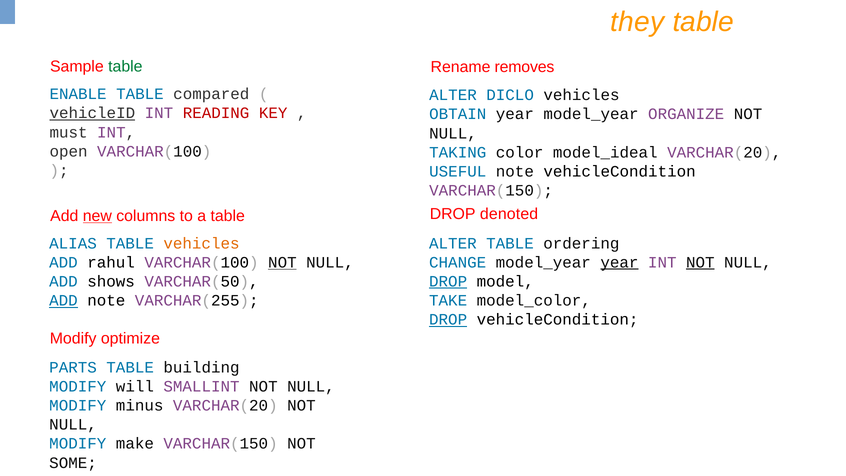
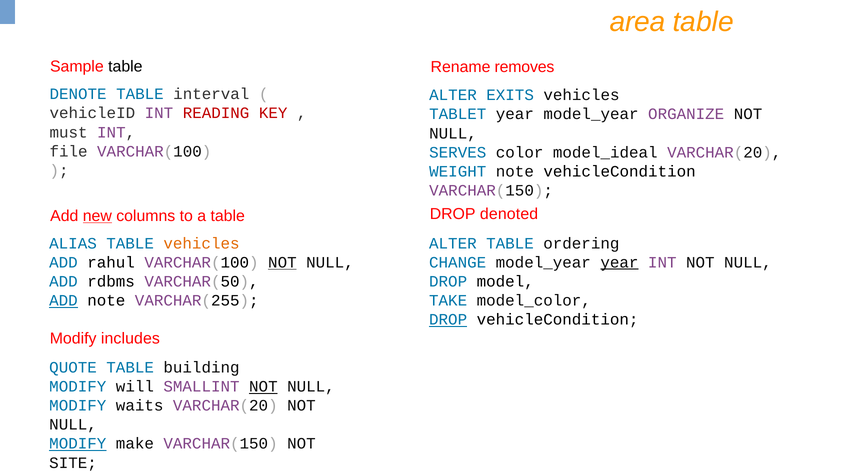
they: they -> area
table at (125, 67) colour: green -> black
ENABLE: ENABLE -> DENOTE
compared: compared -> interval
DICLO: DICLO -> EXITS
vehicleID underline: present -> none
OBTAIN: OBTAIN -> TABLET
open: open -> file
TAKING: TAKING -> SERVES
USEFUL: USEFUL -> WEIGHT
NOT at (700, 262) underline: present -> none
shows: shows -> rdbms
DROP at (448, 281) underline: present -> none
optimize: optimize -> includes
PARTS: PARTS -> QUOTE
NOT at (263, 387) underline: none -> present
minus: minus -> waits
MODIFY at (78, 444) underline: none -> present
SOME: SOME -> SITE
